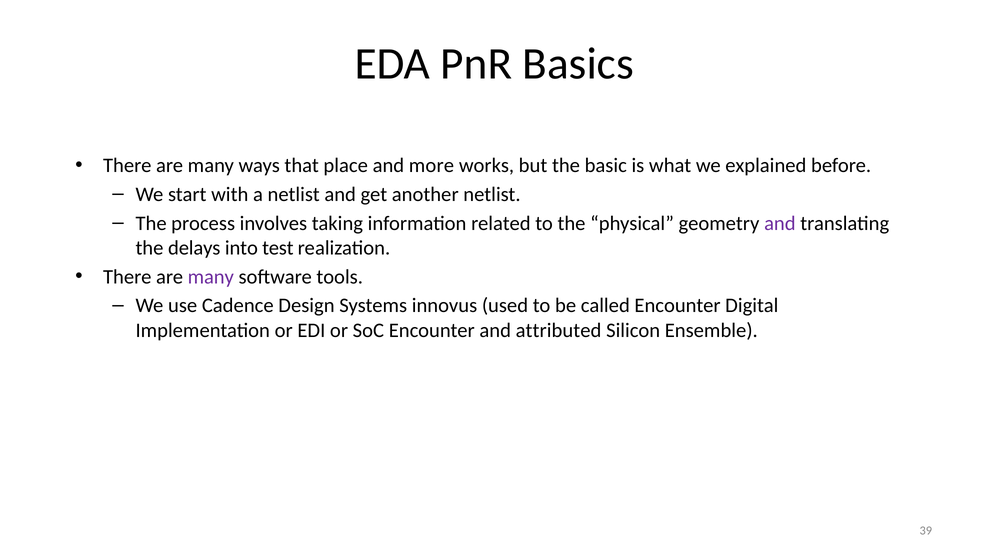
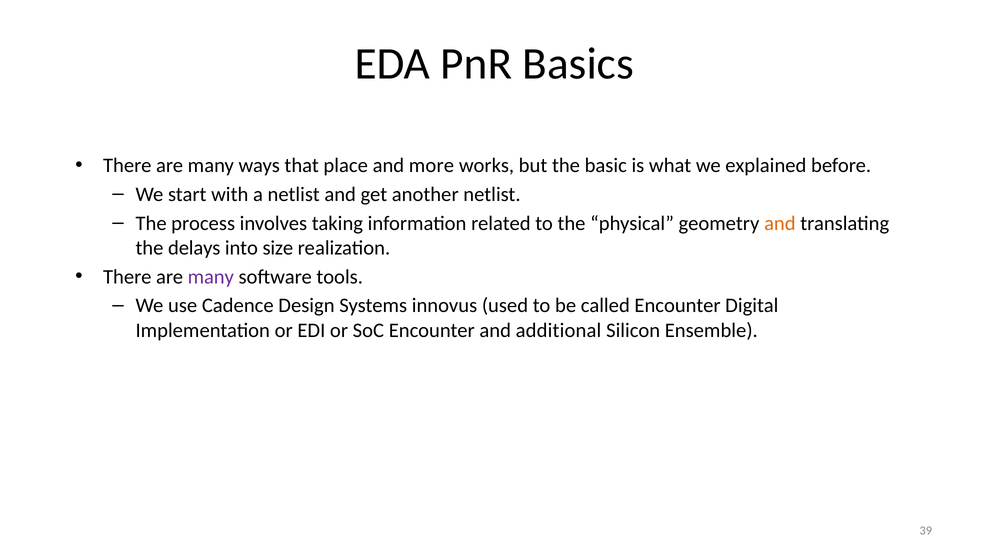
and at (780, 223) colour: purple -> orange
test: test -> size
attributed: attributed -> additional
